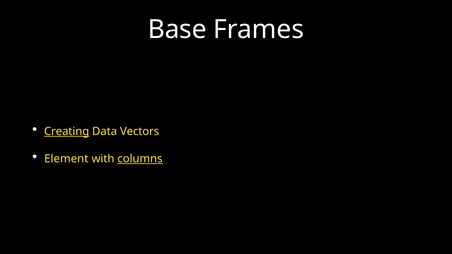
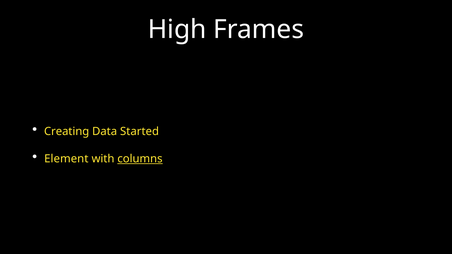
Base: Base -> High
Creating underline: present -> none
Vectors: Vectors -> Started
